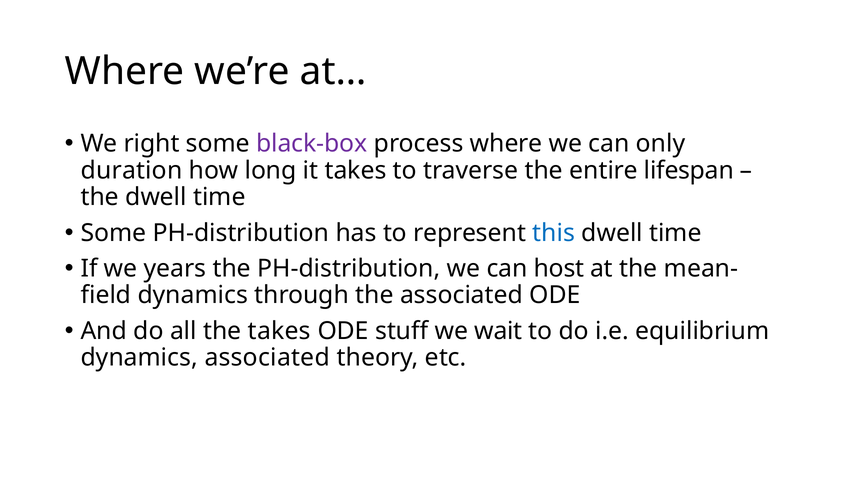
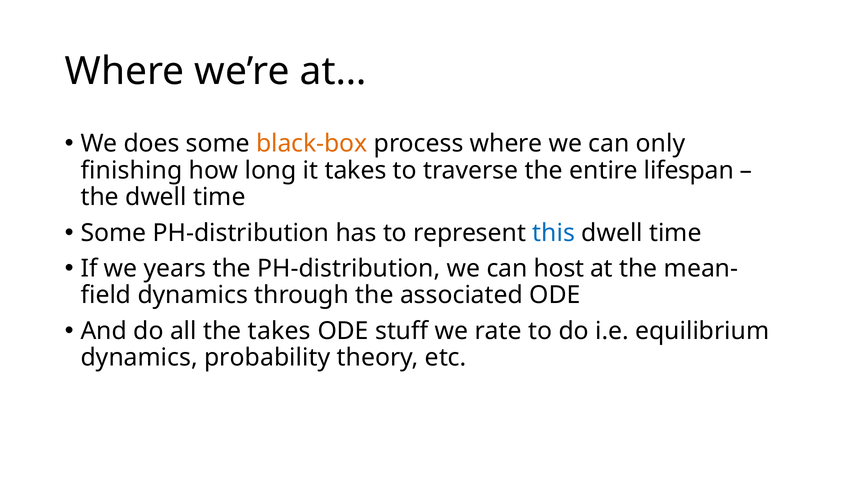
right: right -> does
black-box colour: purple -> orange
duration: duration -> finishing
wait: wait -> rate
dynamics associated: associated -> probability
